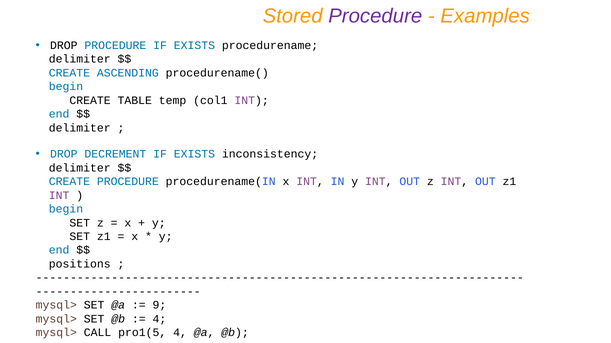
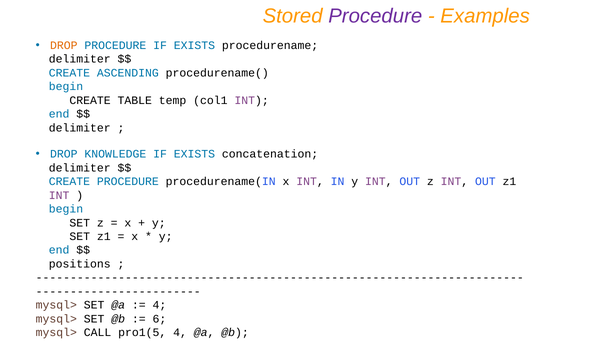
DROP at (64, 46) colour: black -> orange
DECREMENT: DECREMENT -> KNOWLEDGE
inconsistency: inconsistency -> concatenation
9 at (159, 306): 9 -> 4
4 at (159, 319): 4 -> 6
